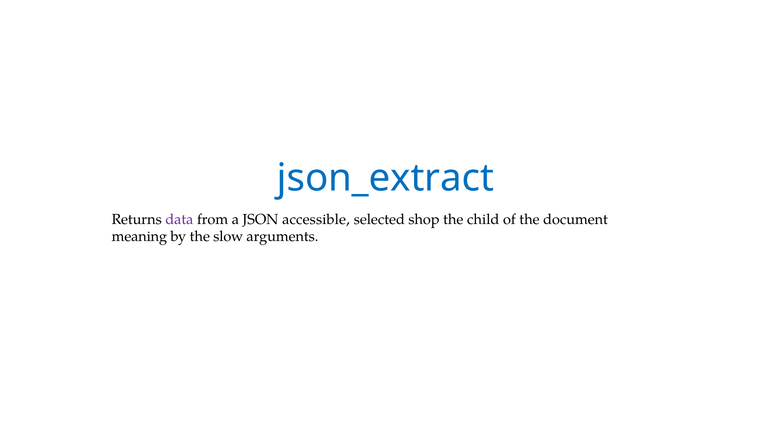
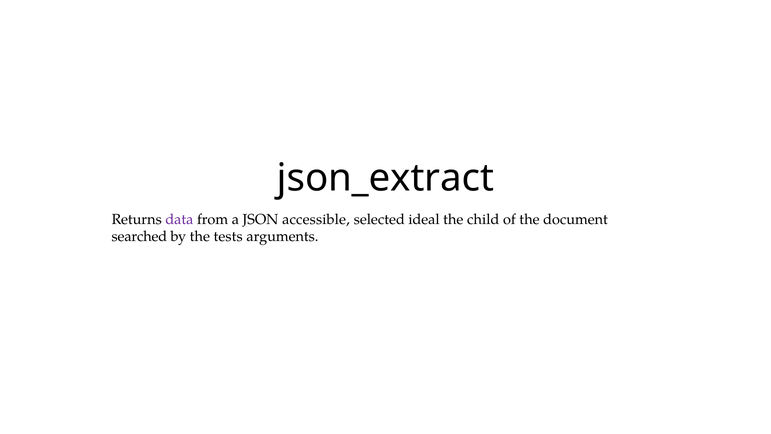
json_extract colour: blue -> black
shop: shop -> ideal
meaning: meaning -> searched
slow: slow -> tests
